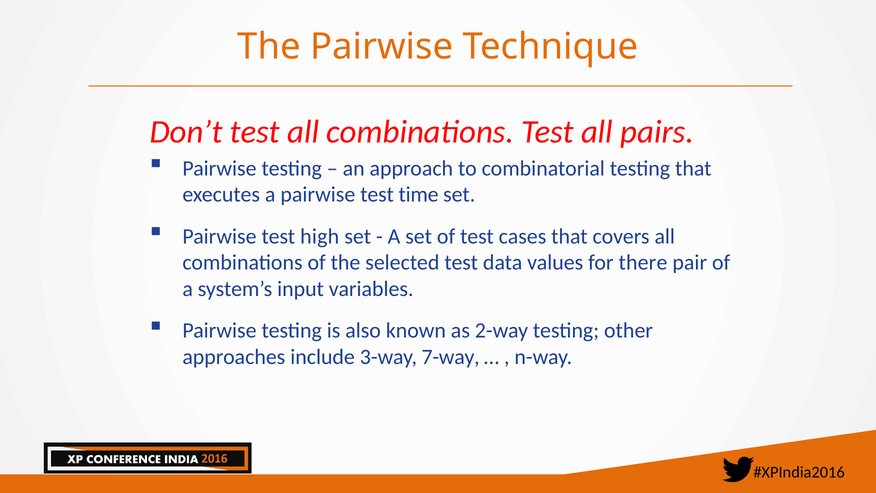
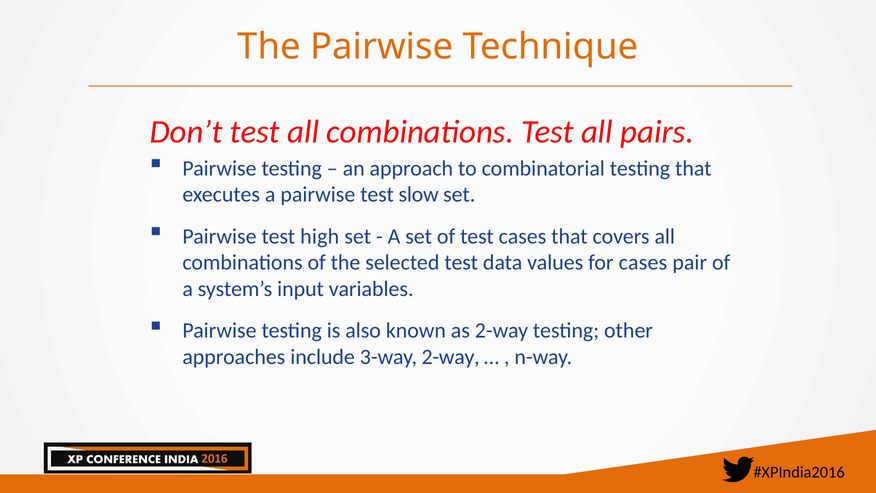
time: time -> slow
for there: there -> cases
3-way 7-way: 7-way -> 2-way
